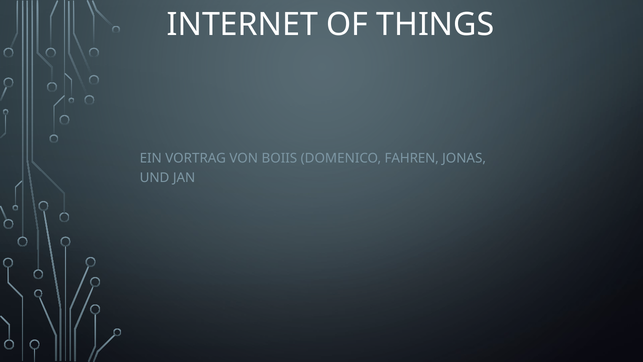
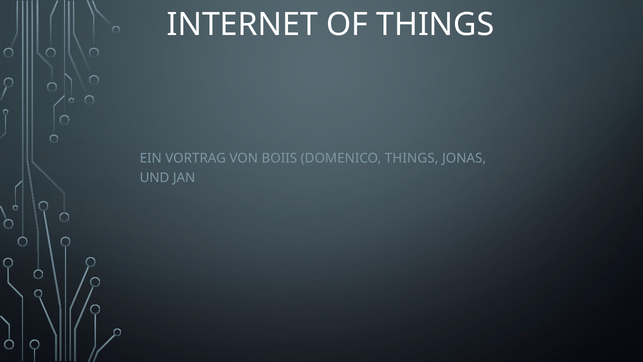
DOMENICO FAHREN: FAHREN -> THINGS
